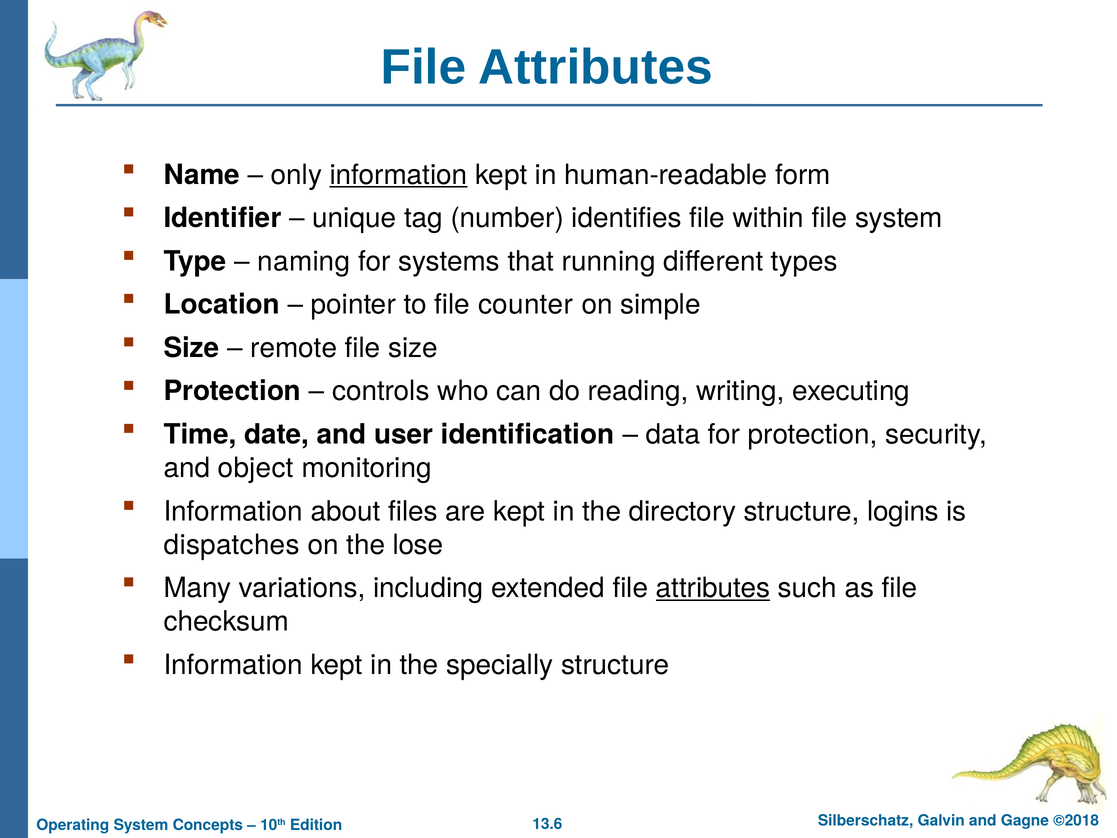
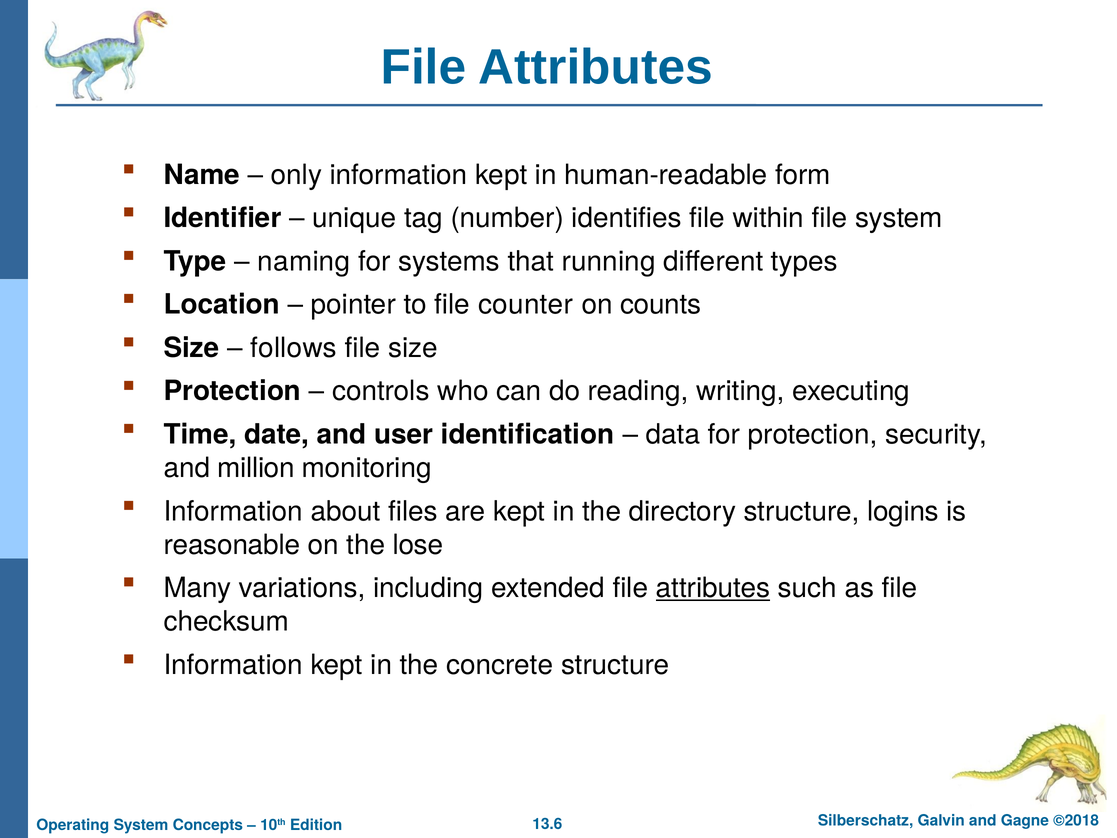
information at (398, 175) underline: present -> none
simple: simple -> counts
remote: remote -> follows
object: object -> million
dispatches: dispatches -> reasonable
specially: specially -> concrete
